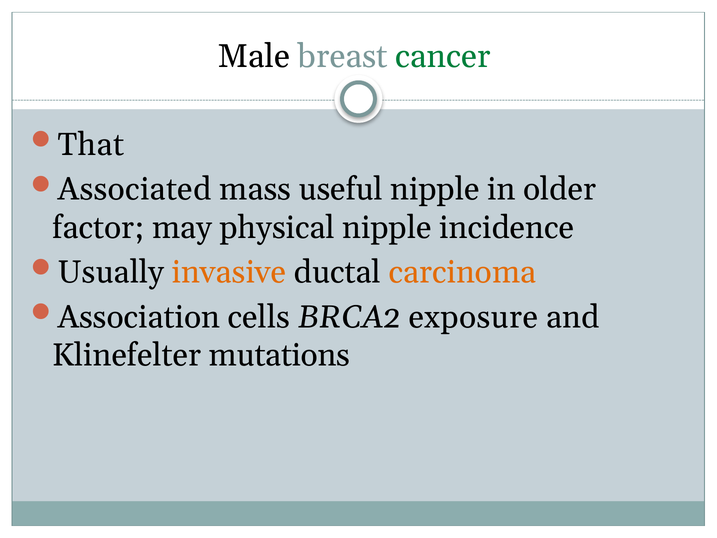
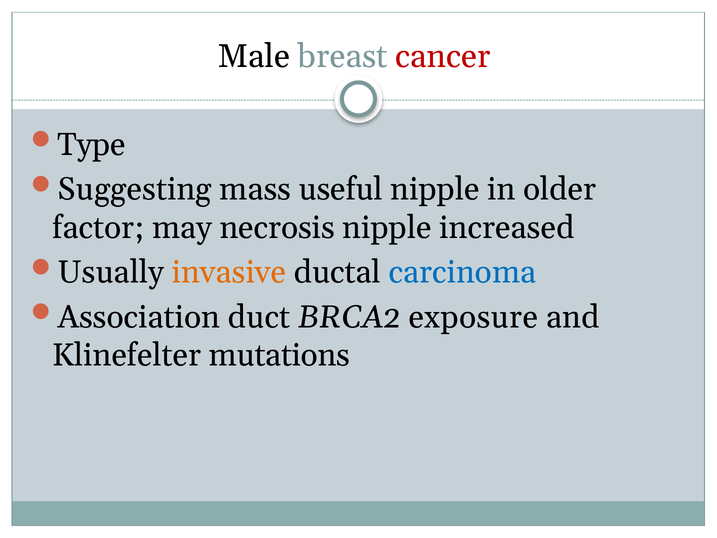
cancer colour: green -> red
That: That -> Type
Associated: Associated -> Suggesting
physical: physical -> necrosis
incidence: incidence -> increased
carcinoma colour: orange -> blue
cells: cells -> duct
